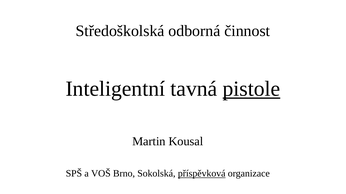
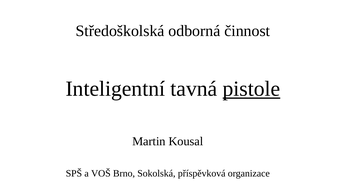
příspěvková underline: present -> none
